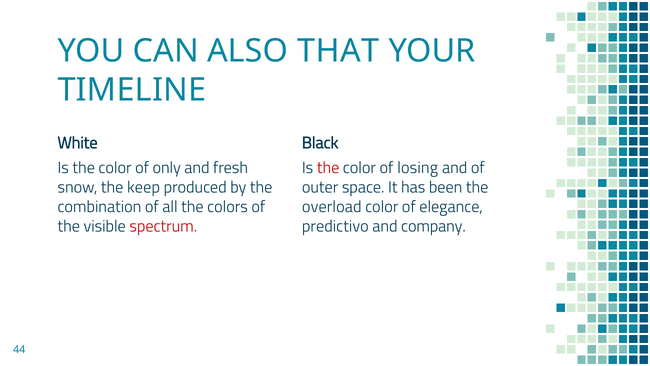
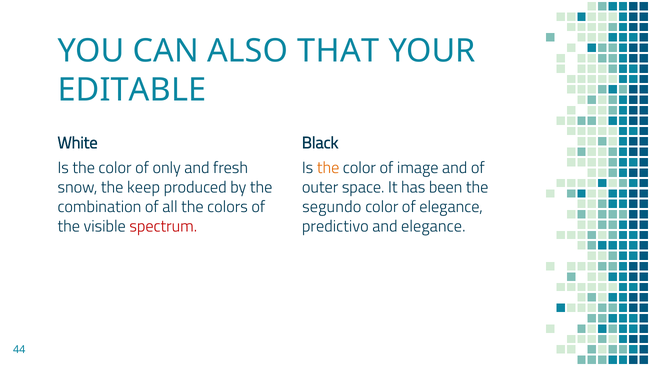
TIMELINE: TIMELINE -> EDITABLE
the at (328, 168) colour: red -> orange
losing: losing -> image
overload: overload -> segundo
and company: company -> elegance
